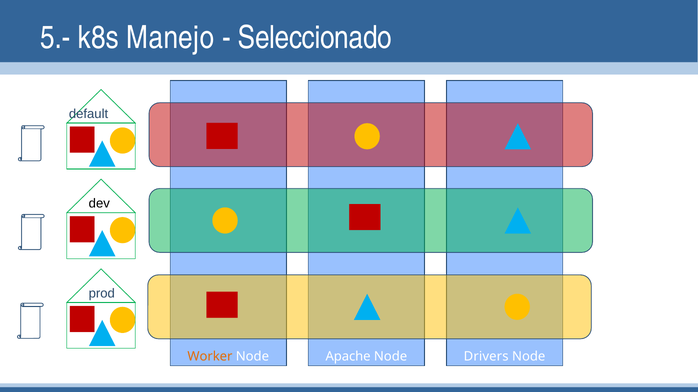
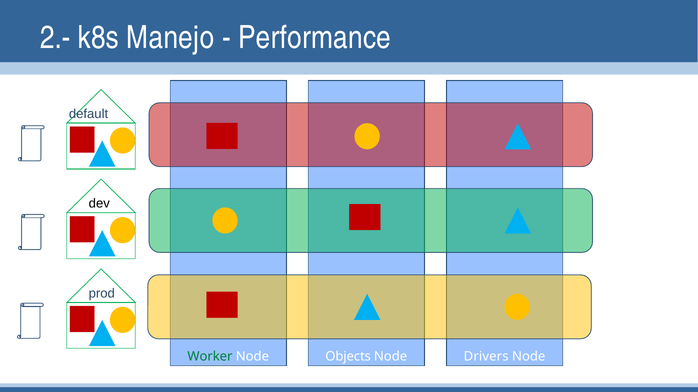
5.-: 5.- -> 2.-
Seleccionado: Seleccionado -> Performance
Worker colour: orange -> green
Apache: Apache -> Objects
